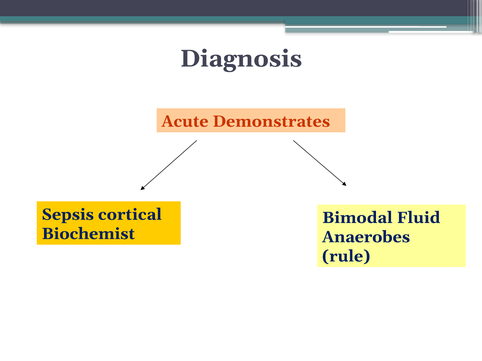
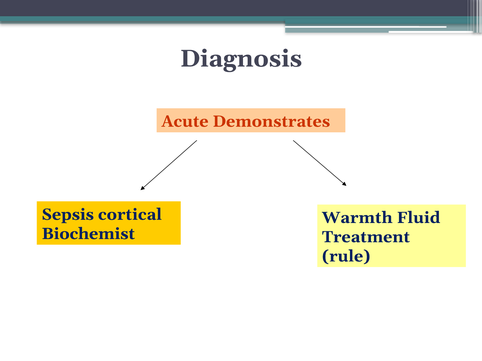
Bimodal: Bimodal -> Warmth
Anaerobes: Anaerobes -> Treatment
